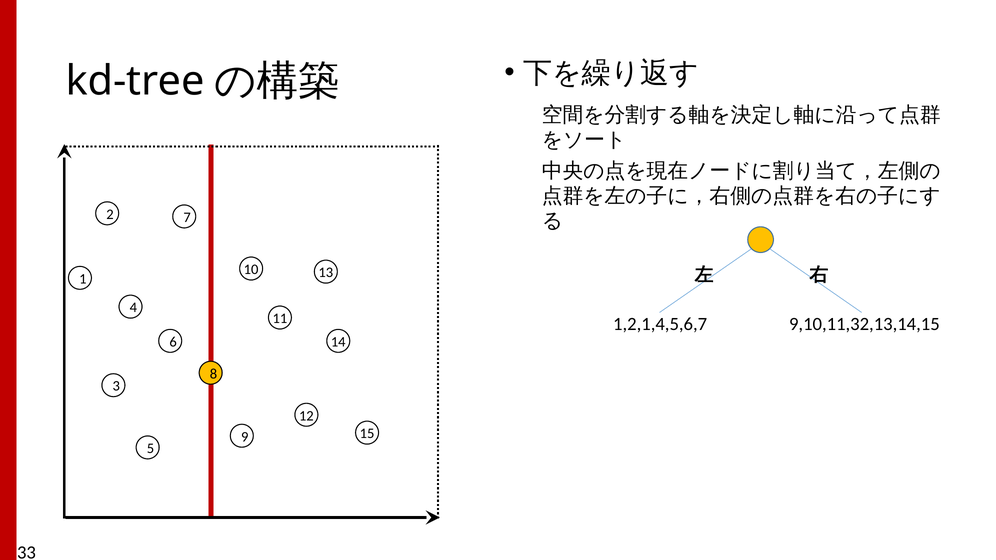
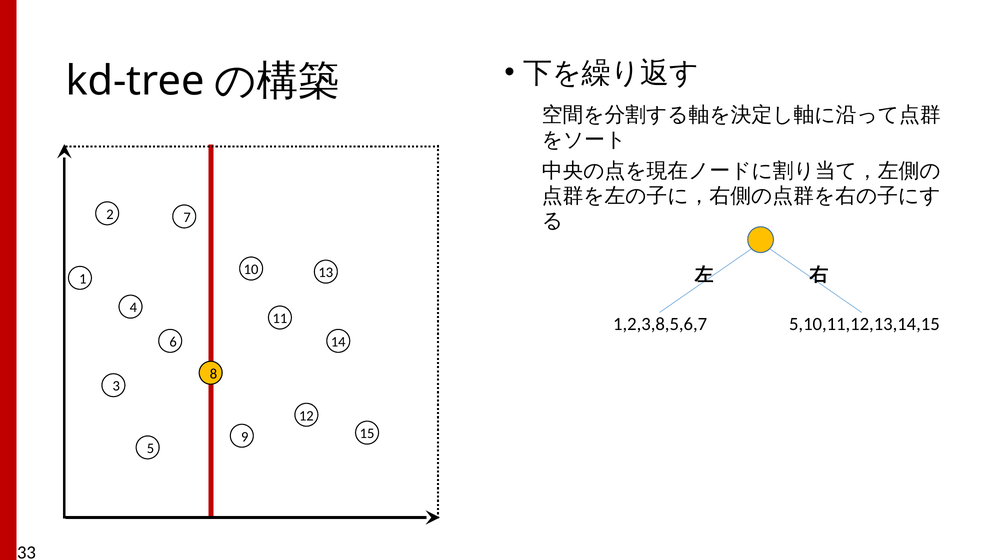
1,2,1,4,5,6,7: 1,2,1,4,5,6,7 -> 1,2,3,8,5,6,7
9,10,11,32,13,14,15: 9,10,11,32,13,14,15 -> 5,10,11,12,13,14,15
